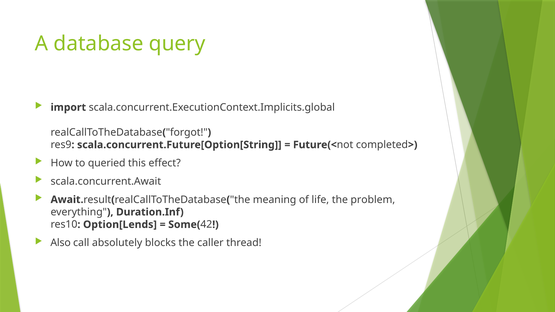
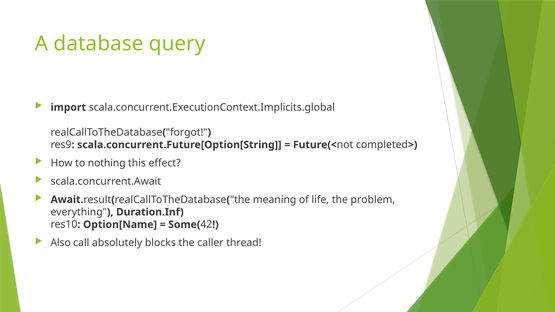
queried: queried -> nothing
Option[Lends: Option[Lends -> Option[Name
